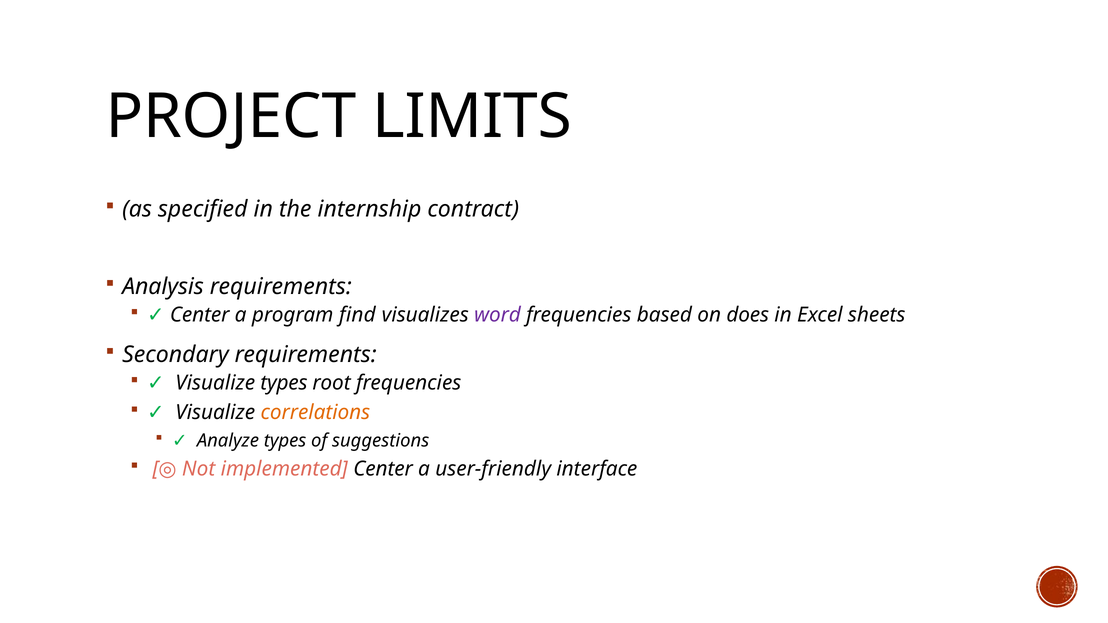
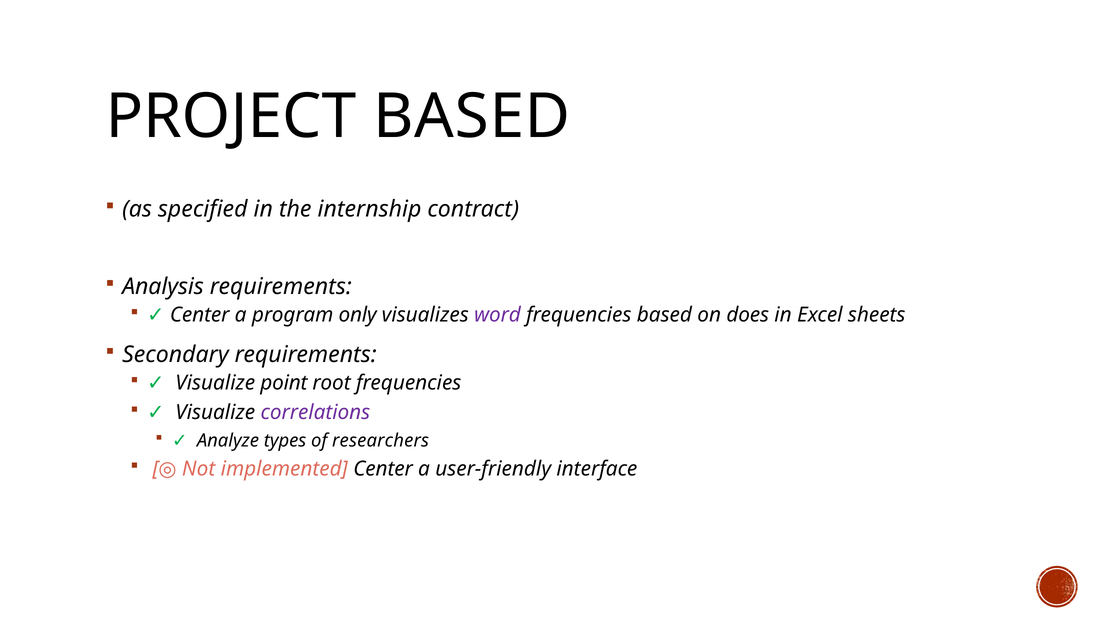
PROJECT LIMITS: LIMITS -> BASED
find: find -> only
Visualize types: types -> point
correlations colour: orange -> purple
suggestions: suggestions -> researchers
